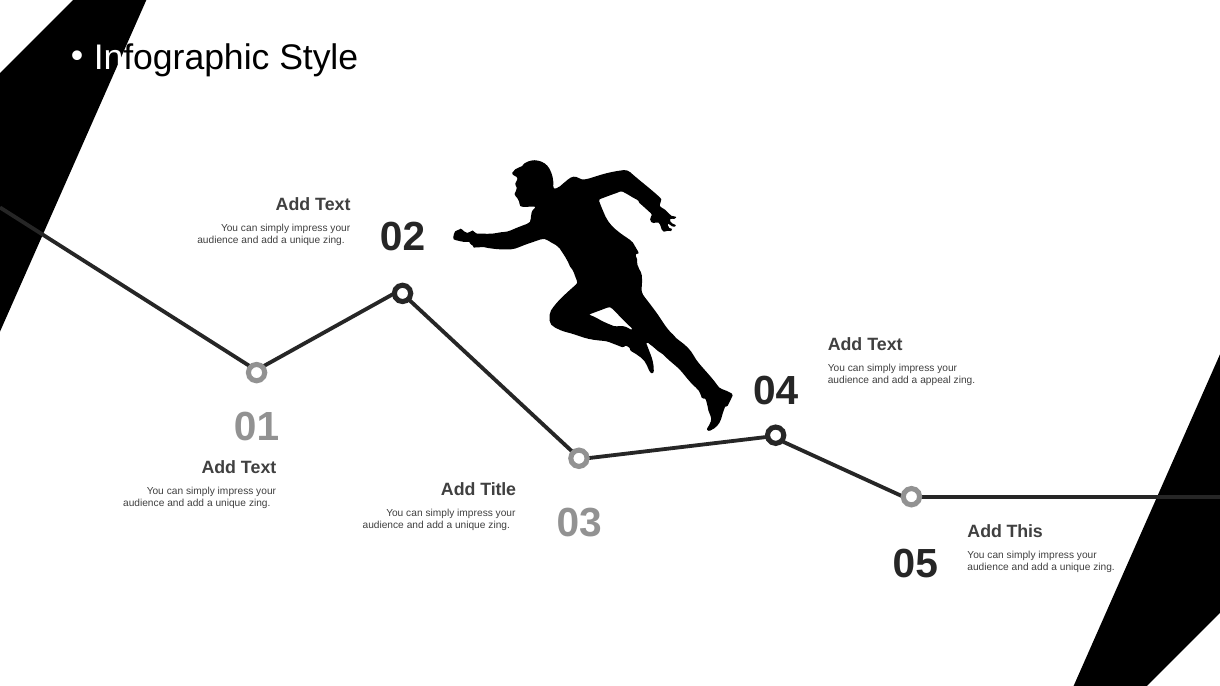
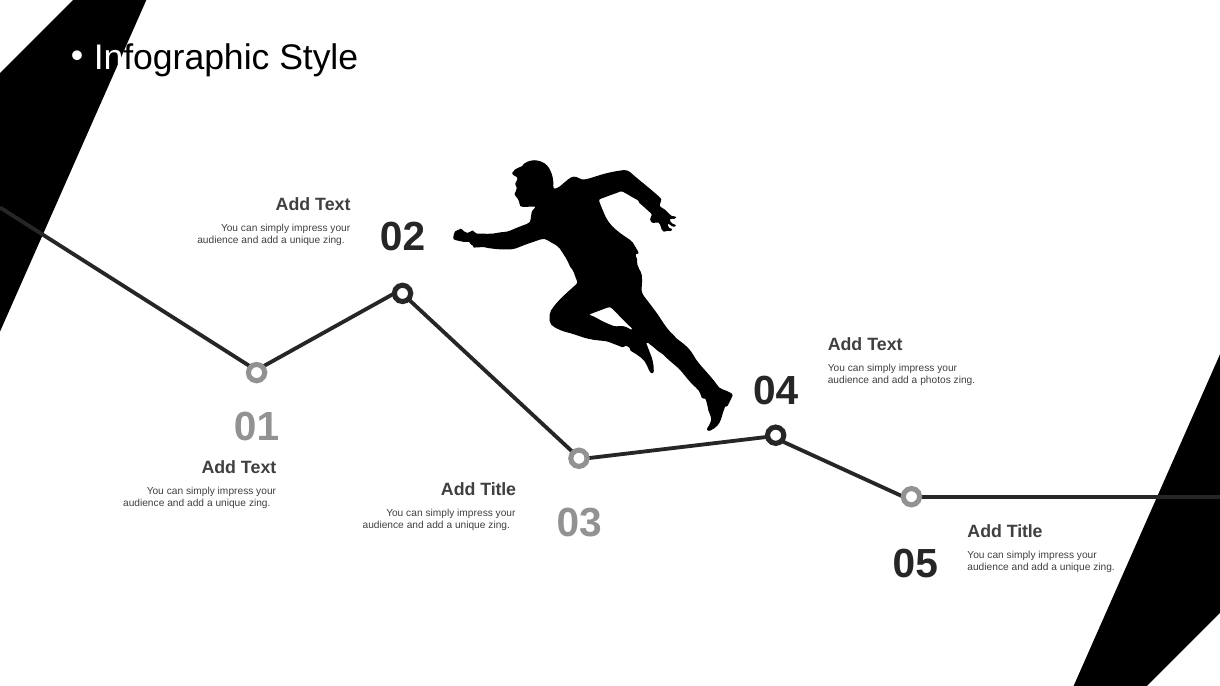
appeal: appeal -> photos
This at (1025, 532): This -> Title
